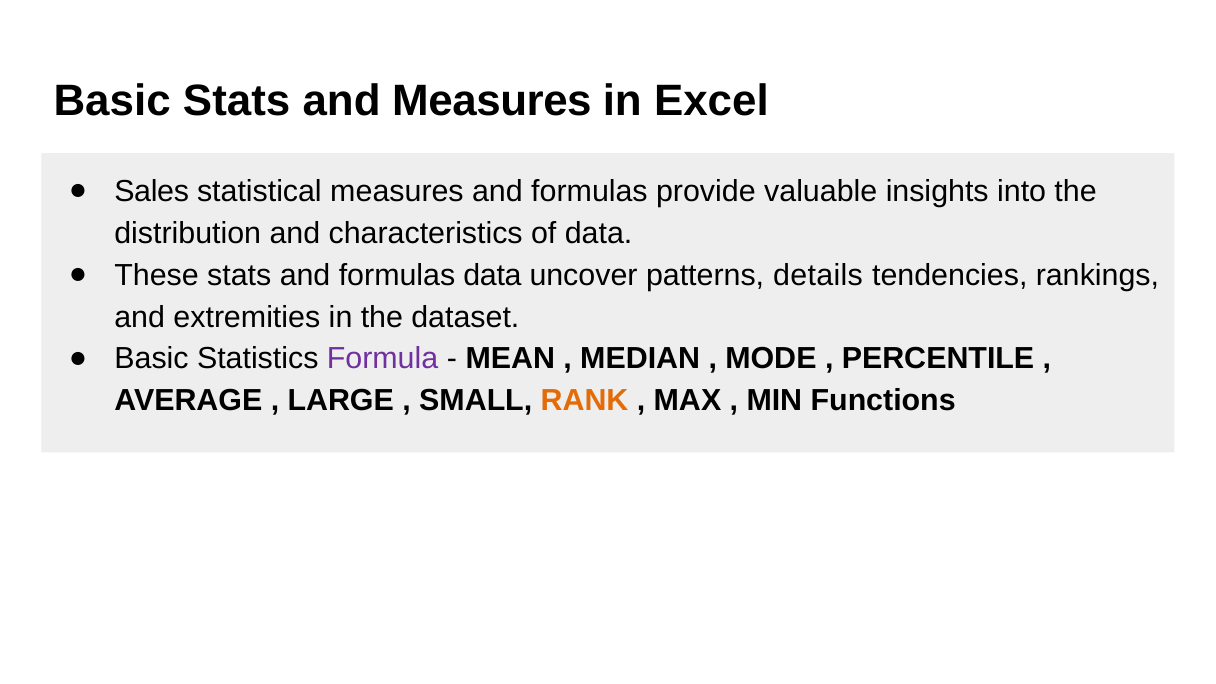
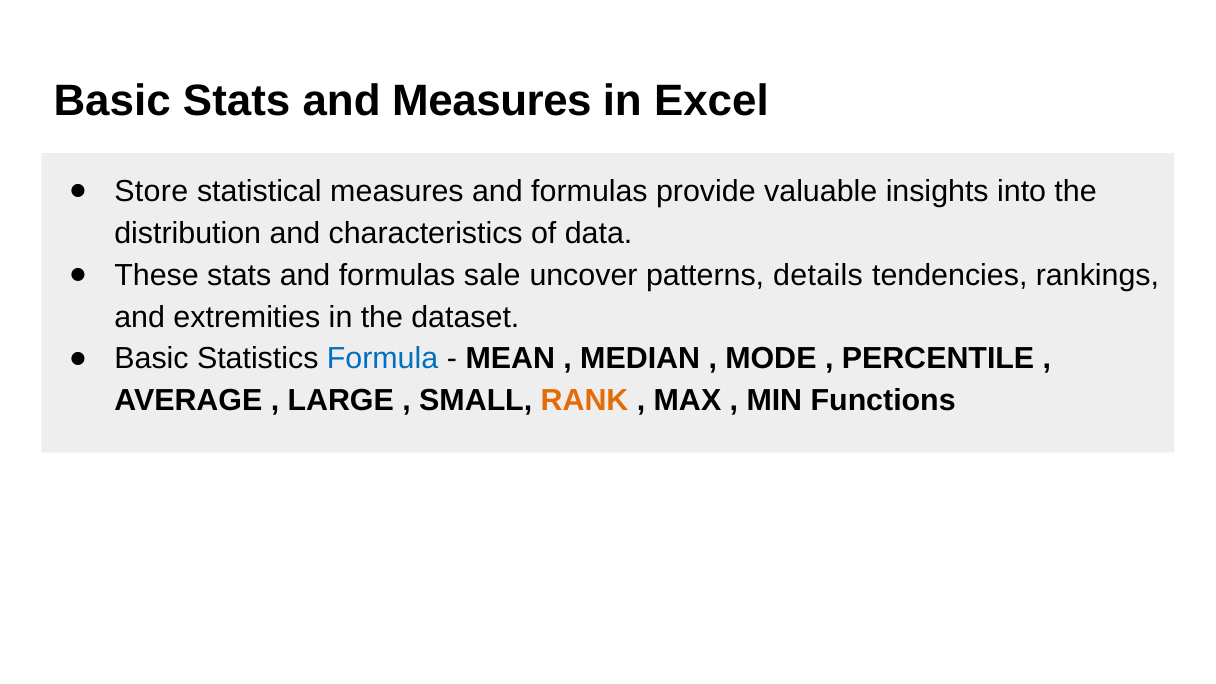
Sales: Sales -> Store
formulas data: data -> sale
Formula colour: purple -> blue
